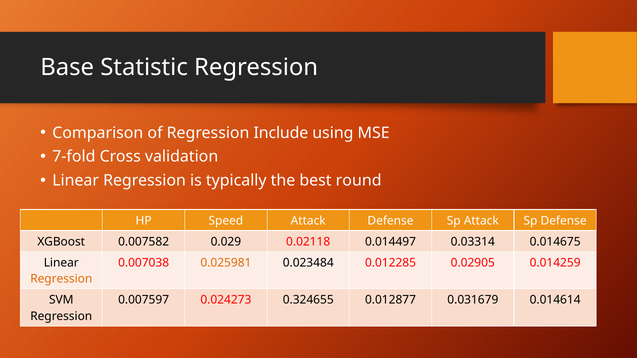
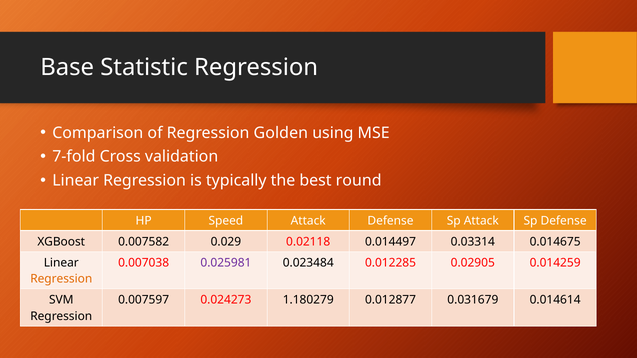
Include: Include -> Golden
0.025981 colour: orange -> purple
0.324655: 0.324655 -> 1.180279
